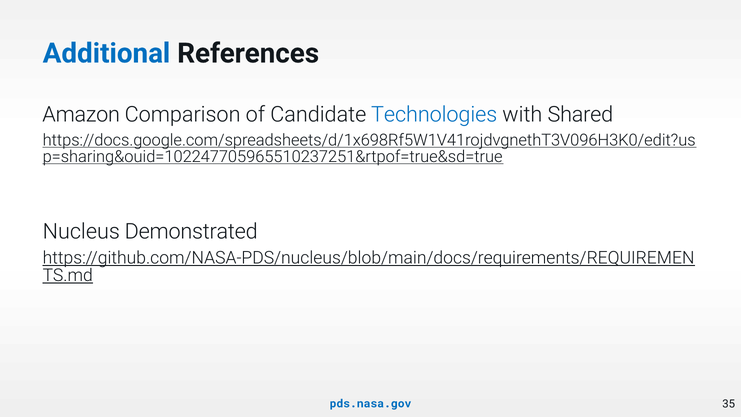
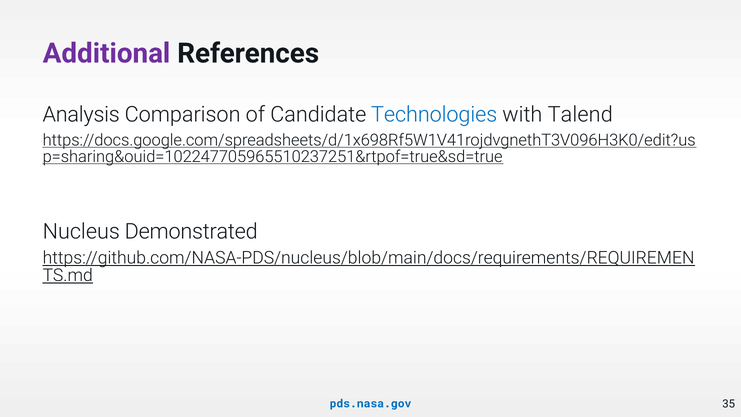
Additional colour: blue -> purple
Amazon: Amazon -> Analysis
Shared: Shared -> Talend
